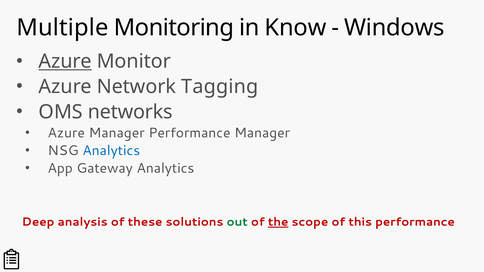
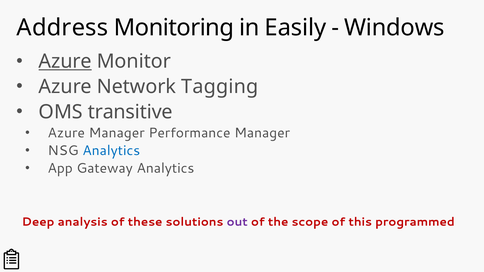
Multiple: Multiple -> Address
Know: Know -> Easily
networks: networks -> transitive
out colour: green -> purple
the underline: present -> none
this performance: performance -> programmed
